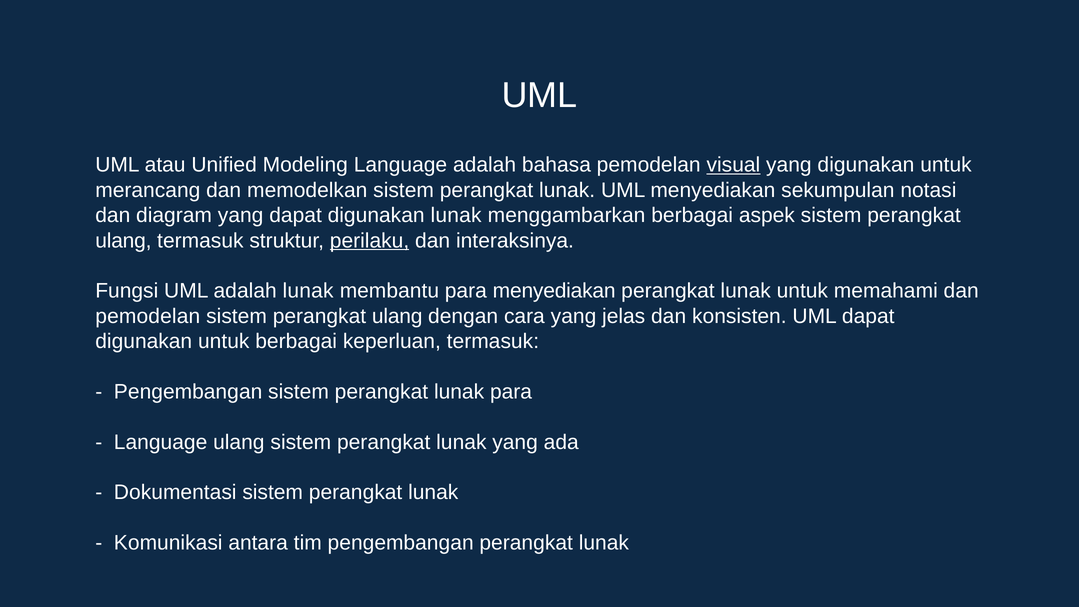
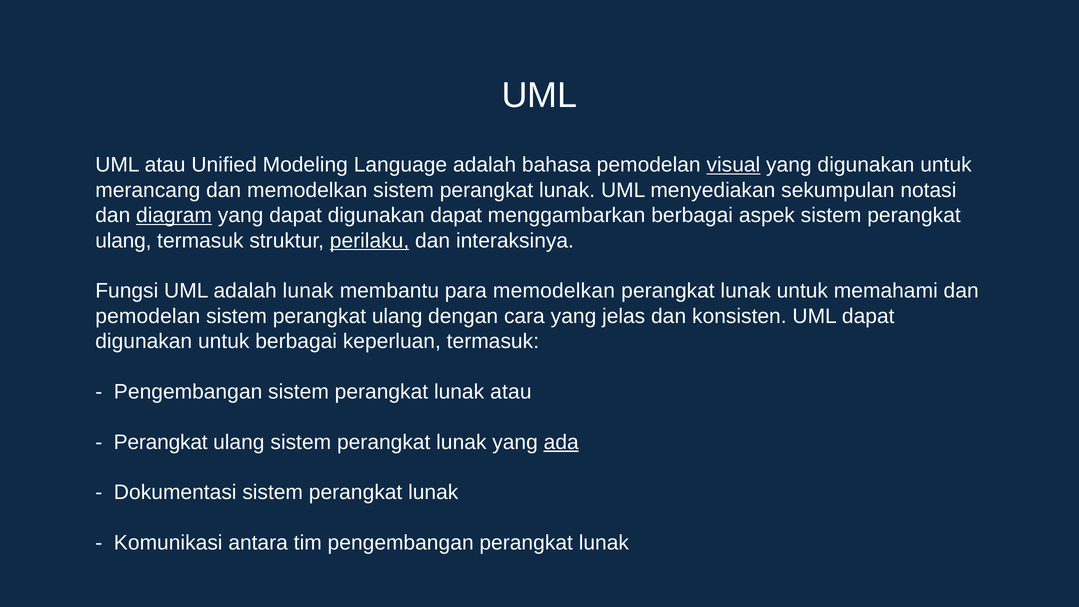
diagram underline: none -> present
digunakan lunak: lunak -> dapat
para menyediakan: menyediakan -> memodelkan
lunak para: para -> atau
Language at (161, 442): Language -> Perangkat
ada underline: none -> present
